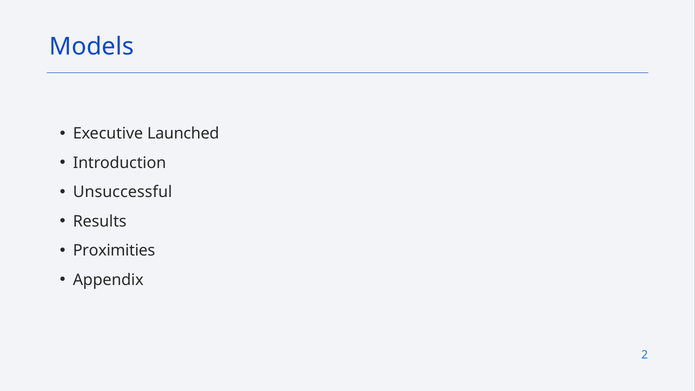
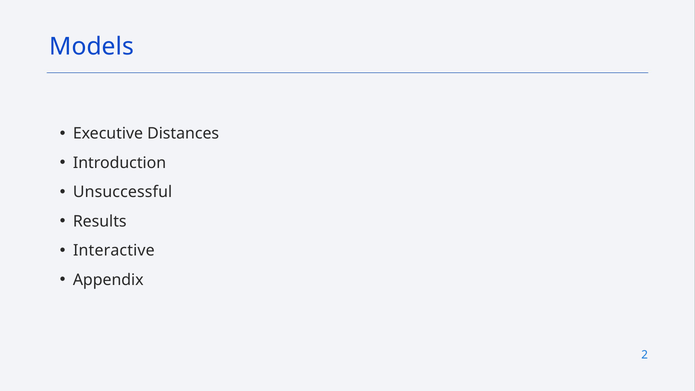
Launched: Launched -> Distances
Proximities: Proximities -> Interactive
